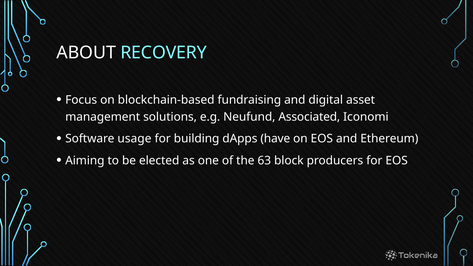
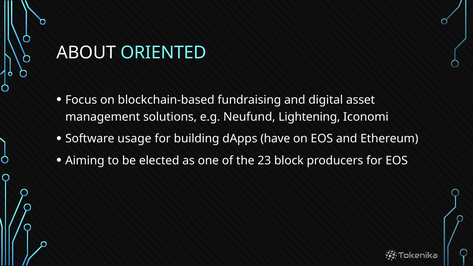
RECOVERY: RECOVERY -> ORIENTED
Associated: Associated -> Lightening
63: 63 -> 23
